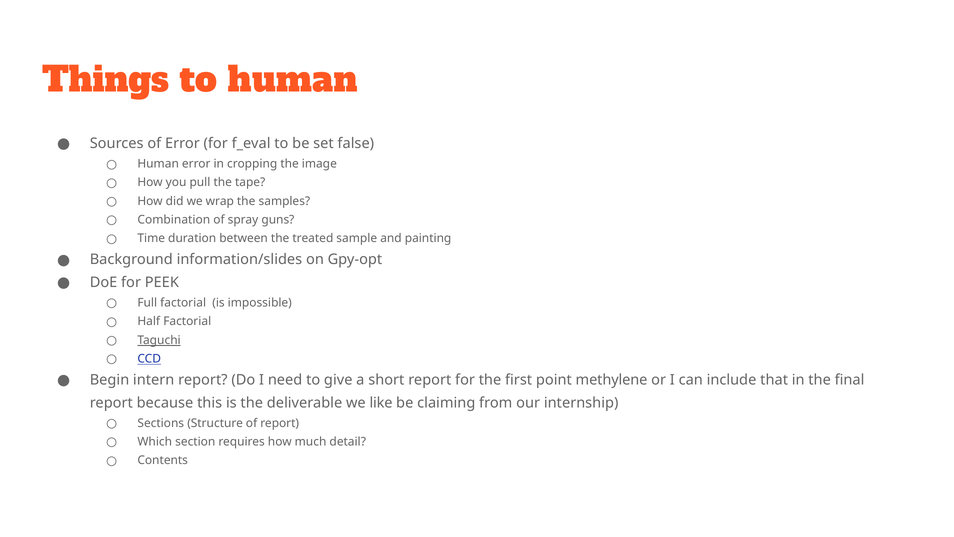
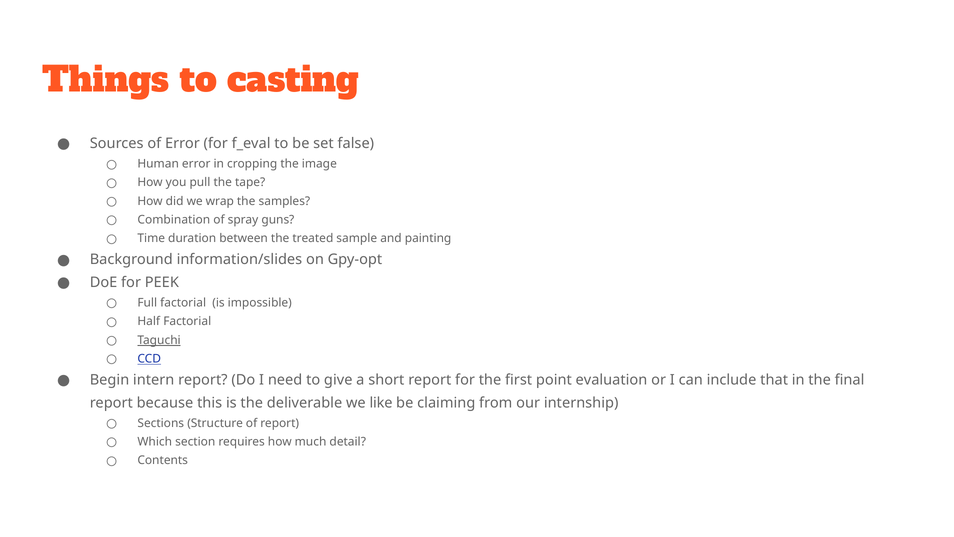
to human: human -> casting
methylene: methylene -> evaluation
